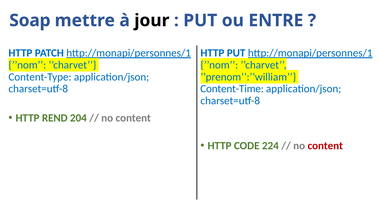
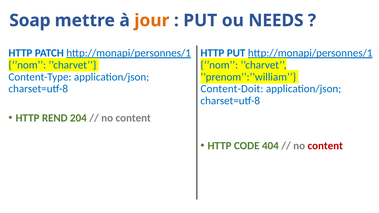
jour colour: black -> orange
ENTRE: ENTRE -> NEEDS
Content-Time: Content-Time -> Content-Doit
224: 224 -> 404
